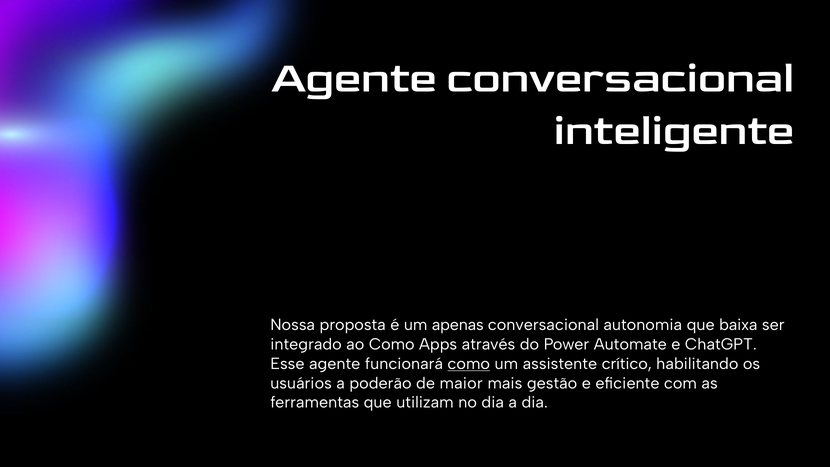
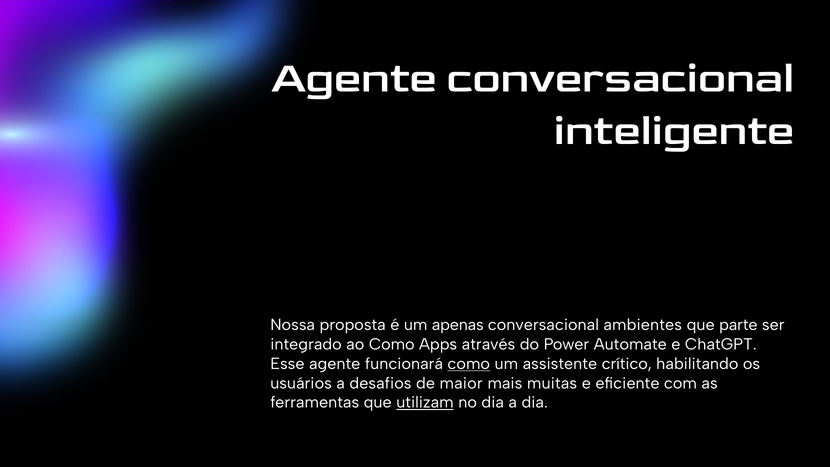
autonomia: autonomia -> ambientes
baixa: baixa -> parte
poderão: poderão -> desafios
gestão: gestão -> muitas
utilizam underline: none -> present
